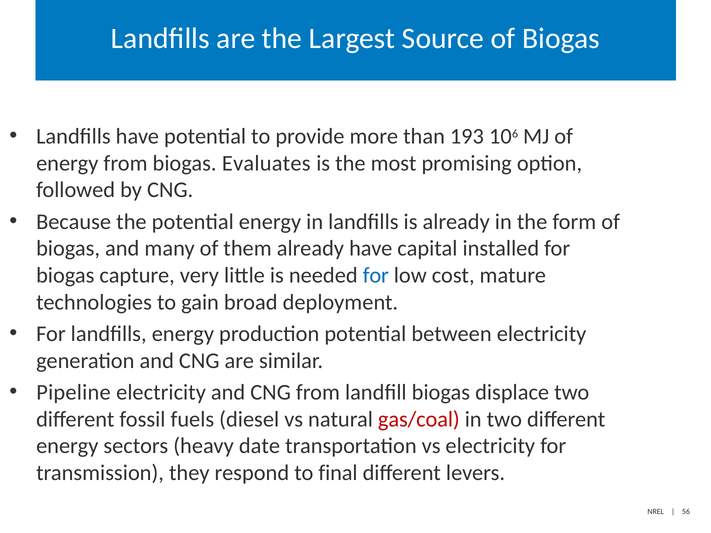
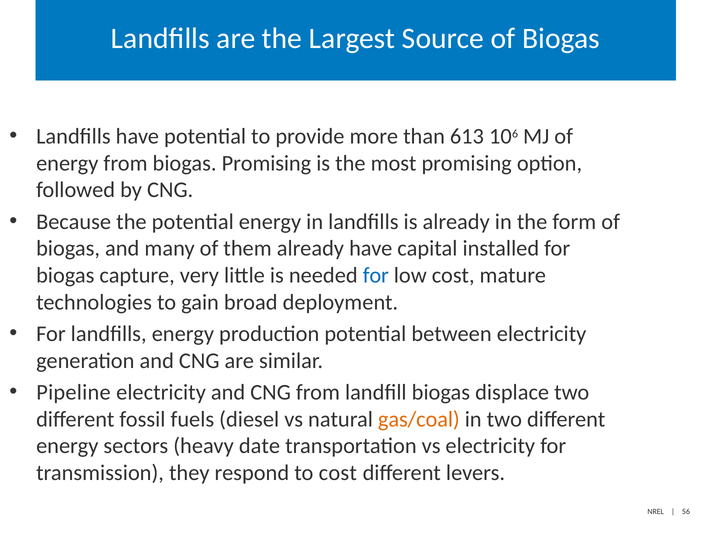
193: 193 -> 613
biogas Evaluates: Evaluates -> Promising
gas/coal colour: red -> orange
to final: final -> cost
